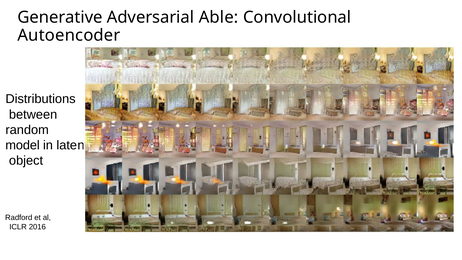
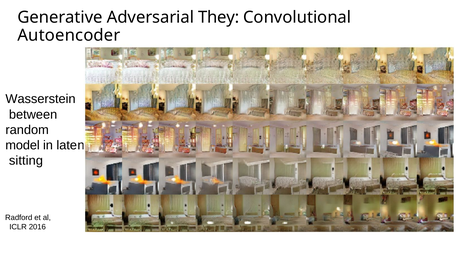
Able: Able -> They
Distributions: Distributions -> Wasserstein
object: object -> sitting
